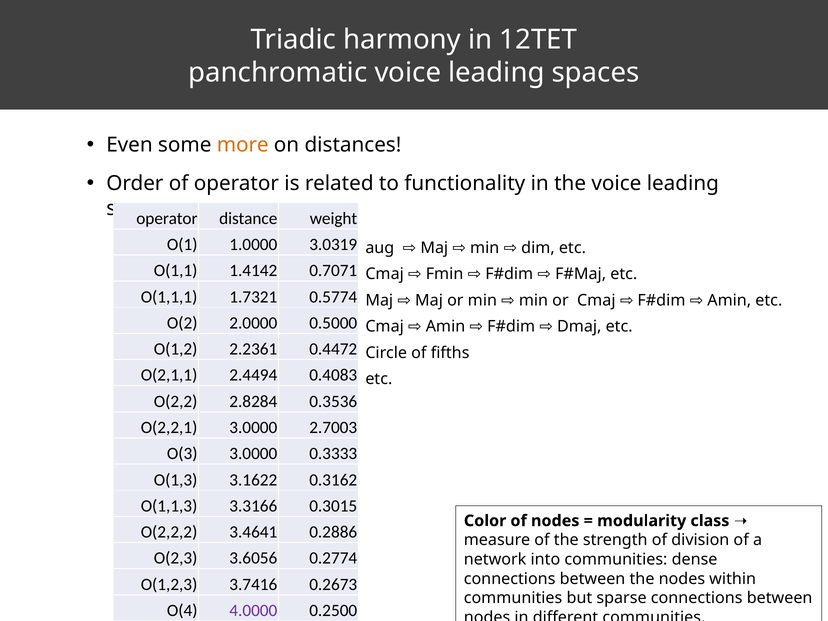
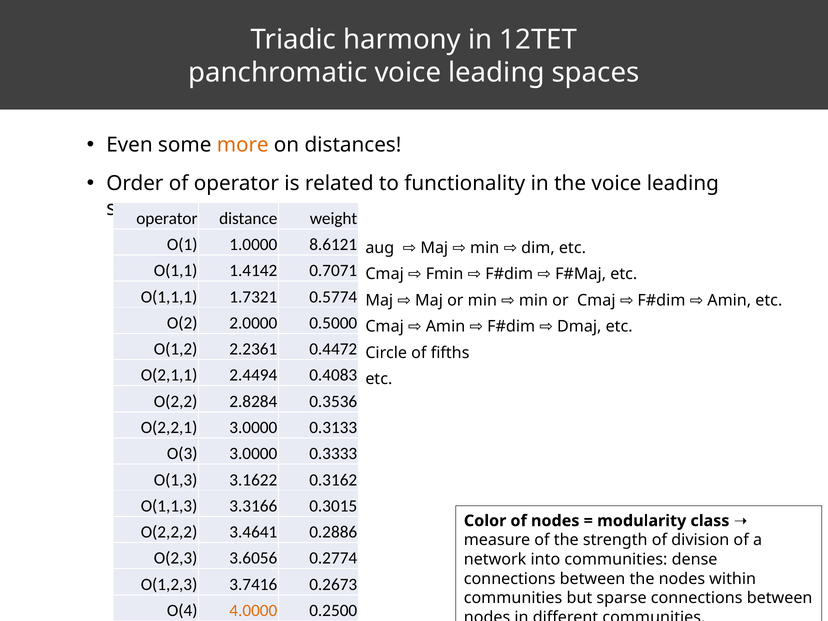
3.0319: 3.0319 -> 8.6121
2.7003: 2.7003 -> 0.3133
4.0000 colour: purple -> orange
